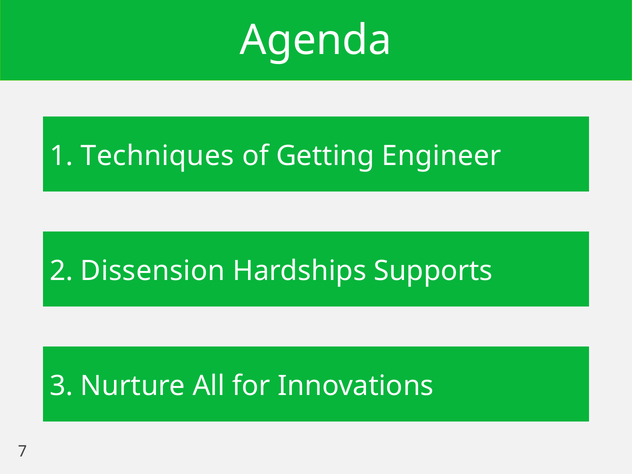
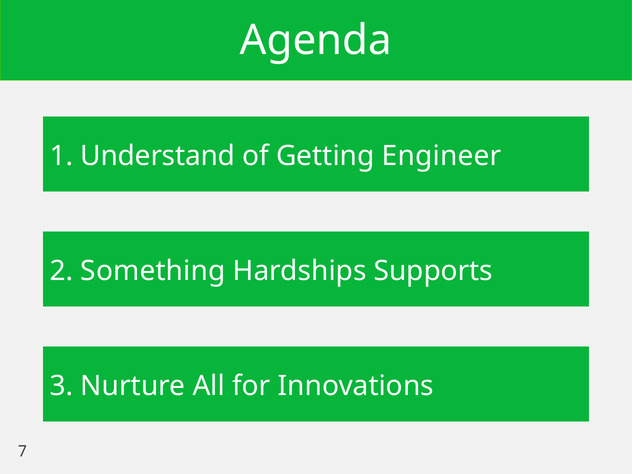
Techniques: Techniques -> Understand
Dissension: Dissension -> Something
